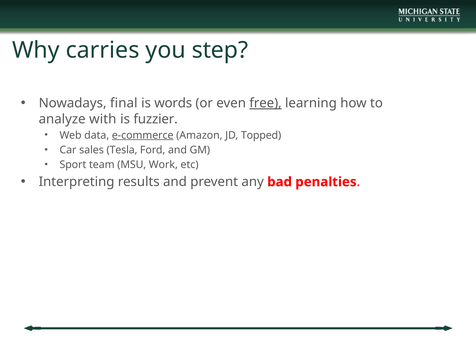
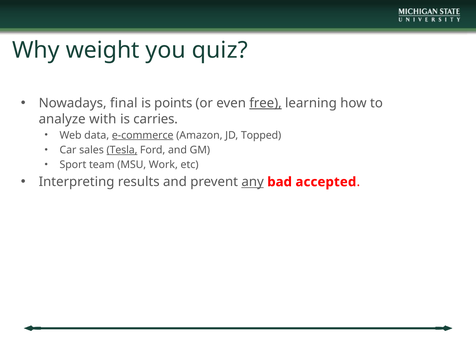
carries: carries -> weight
step: step -> quiz
words: words -> points
fuzzier: fuzzier -> carries
Tesla underline: none -> present
any underline: none -> present
penalties: penalties -> accepted
